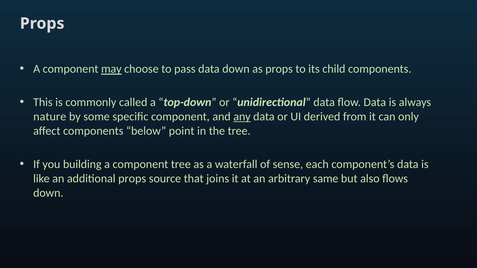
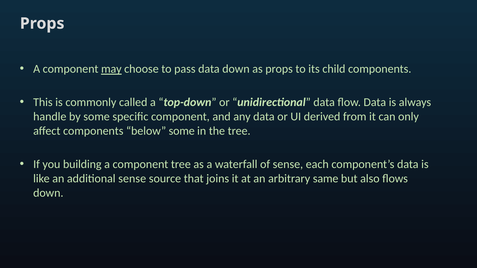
nature: nature -> handle
any underline: present -> none
below point: point -> some
additional props: props -> sense
